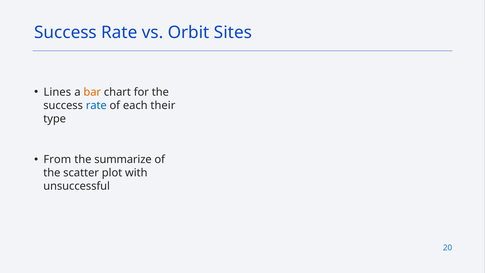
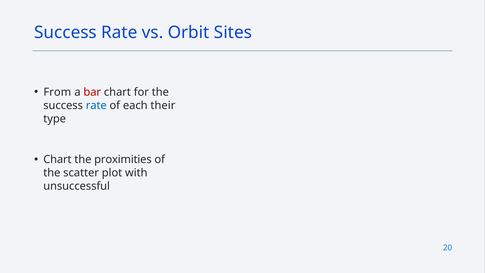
Lines: Lines -> From
bar colour: orange -> red
From at (57, 159): From -> Chart
summarize: summarize -> proximities
